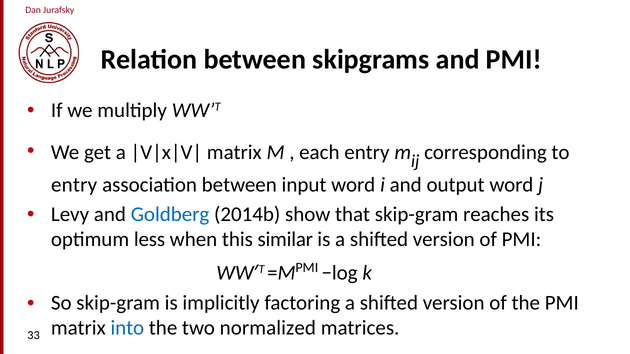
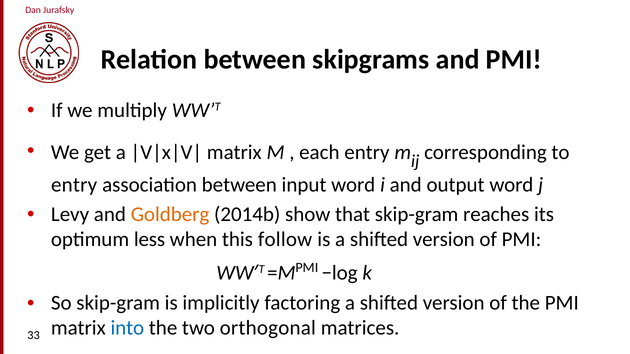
Goldberg colour: blue -> orange
similar: similar -> follow
normalized: normalized -> orthogonal
